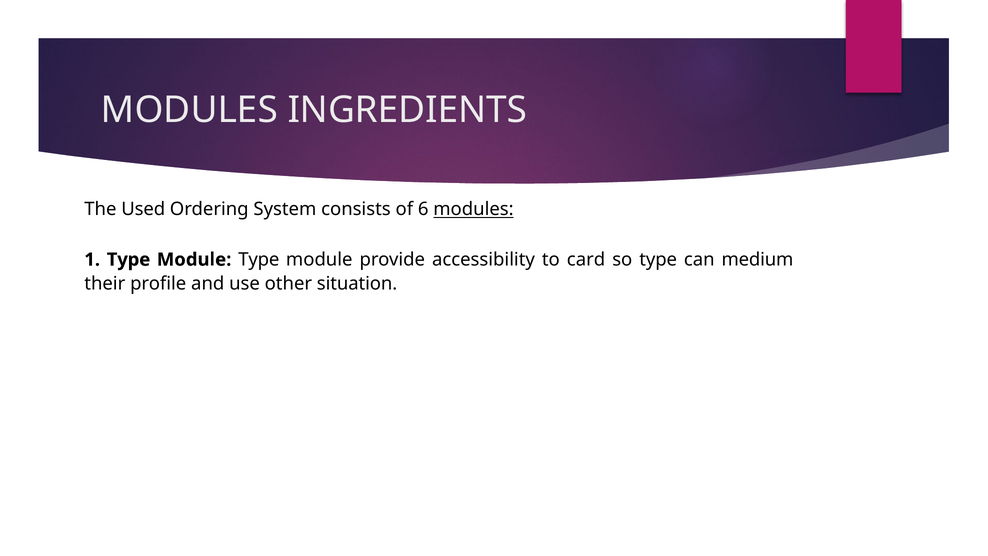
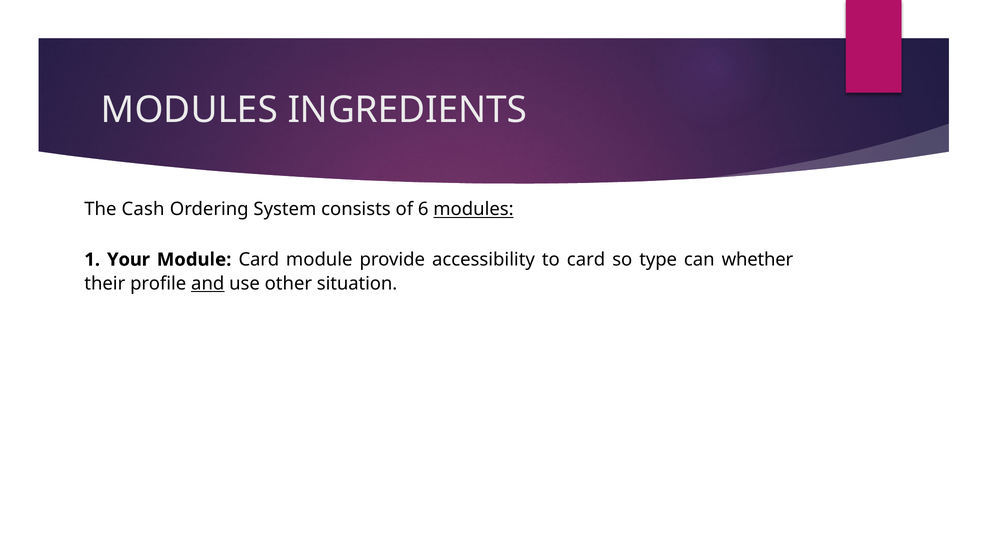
Used: Used -> Cash
1 Type: Type -> Your
Module Type: Type -> Card
medium: medium -> whether
and underline: none -> present
